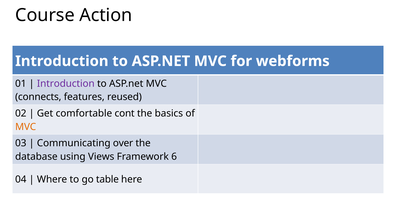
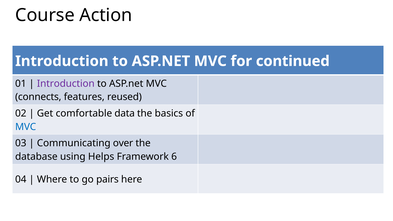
webforms: webforms -> continued
cont: cont -> data
MVC at (26, 127) colour: orange -> blue
Views: Views -> Helps
table: table -> pairs
